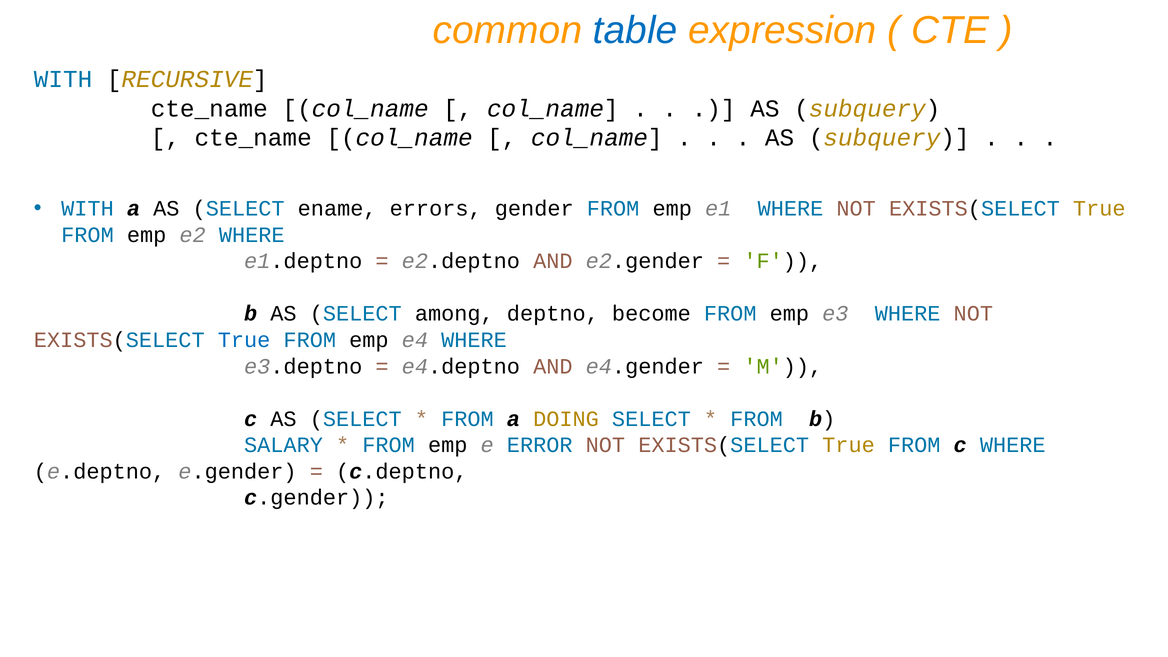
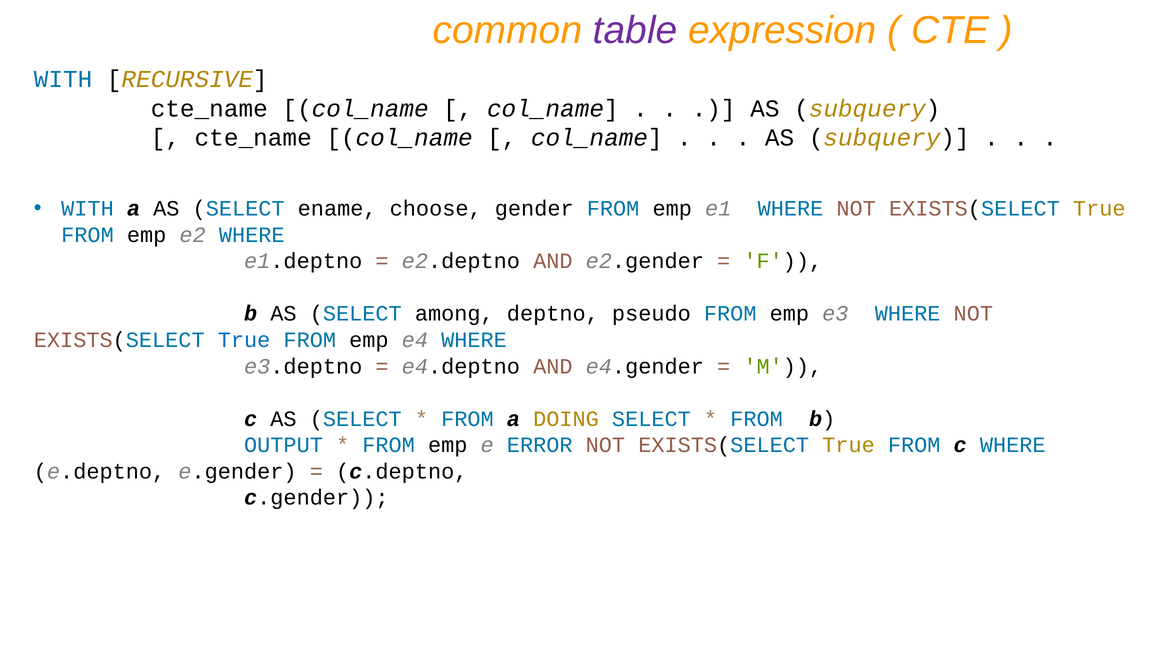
table colour: blue -> purple
errors: errors -> choose
become: become -> pseudo
SALARY: SALARY -> OUTPUT
